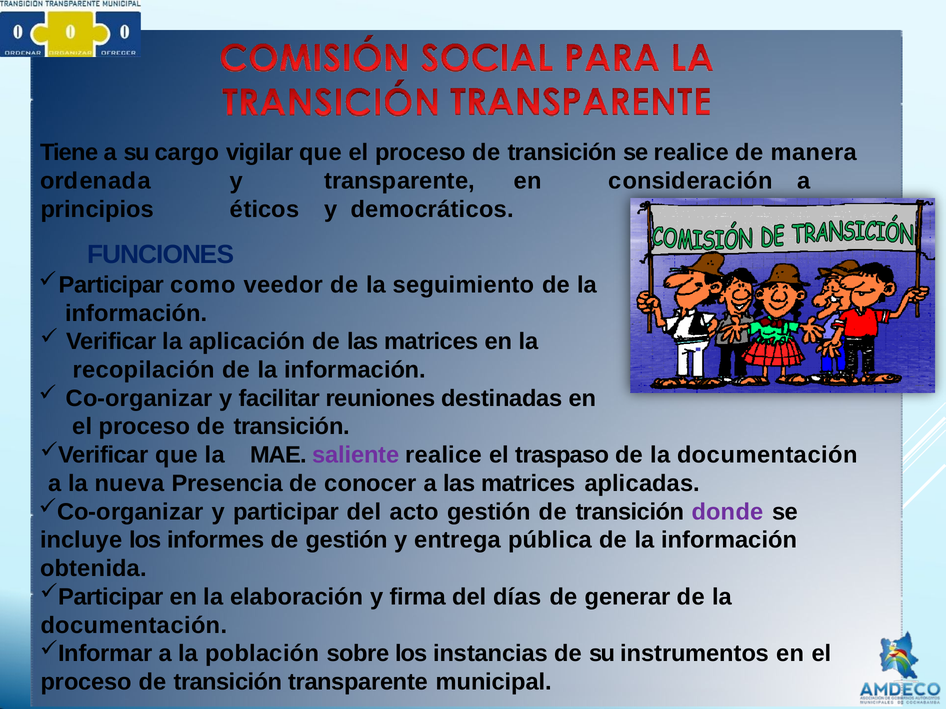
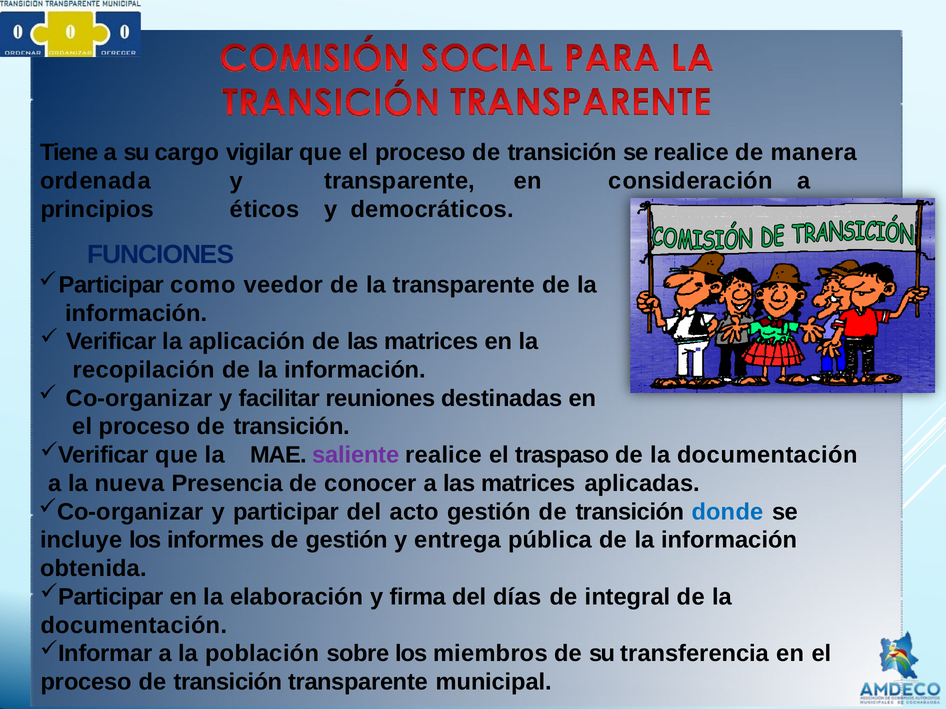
la seguimiento: seguimiento -> transparente
donde colour: purple -> blue
generar: generar -> integral
instancias: instancias -> miembros
instrumentos: instrumentos -> transferencia
